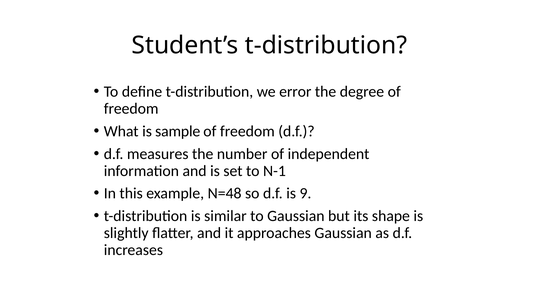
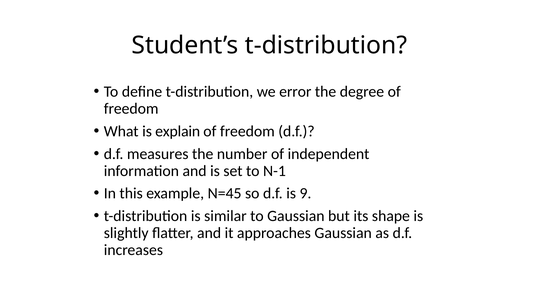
sample: sample -> explain
N=48: N=48 -> N=45
